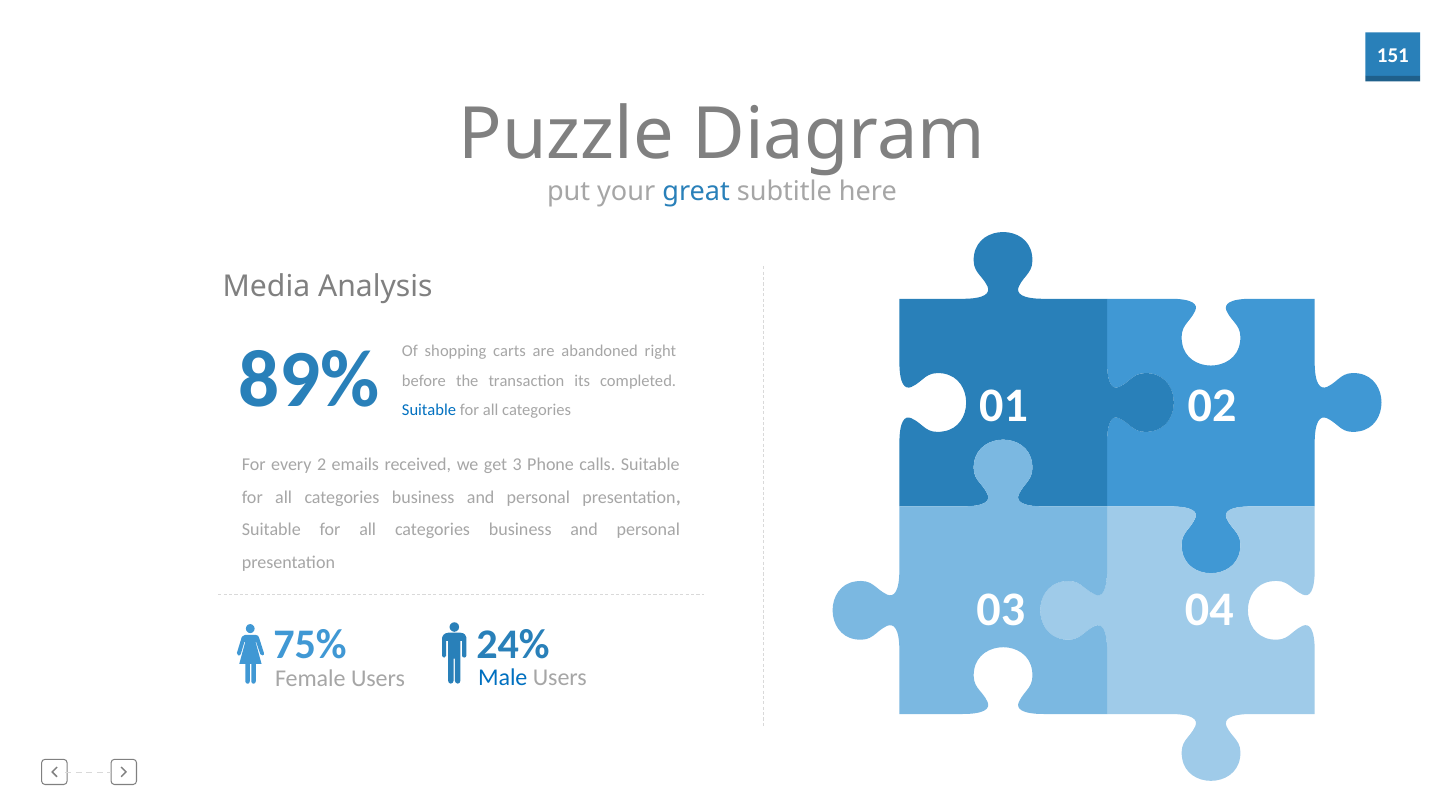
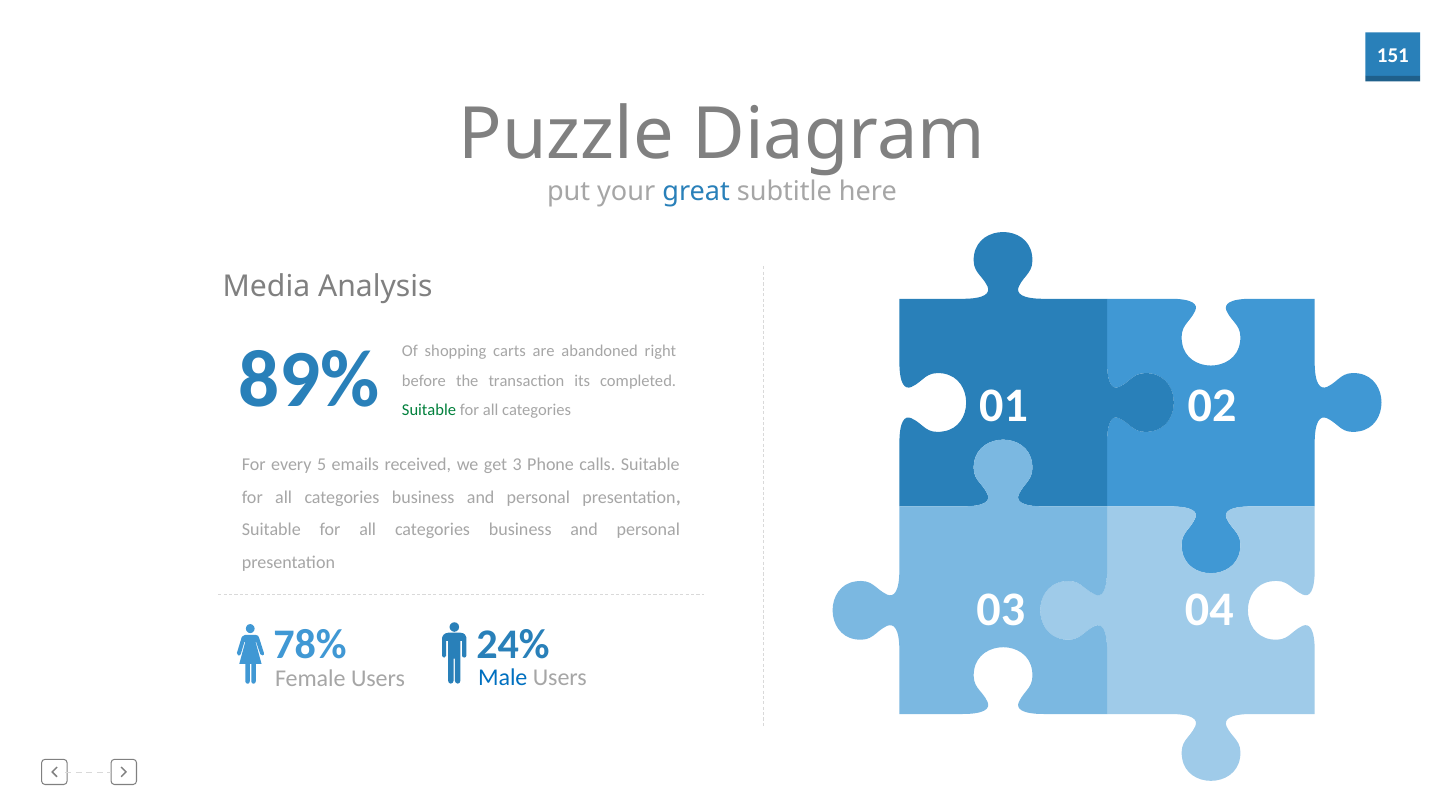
Suitable at (429, 411) colour: blue -> green
2: 2 -> 5
75%: 75% -> 78%
